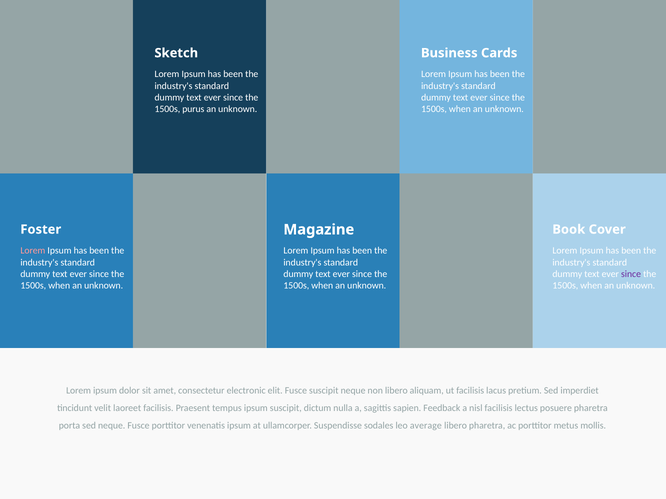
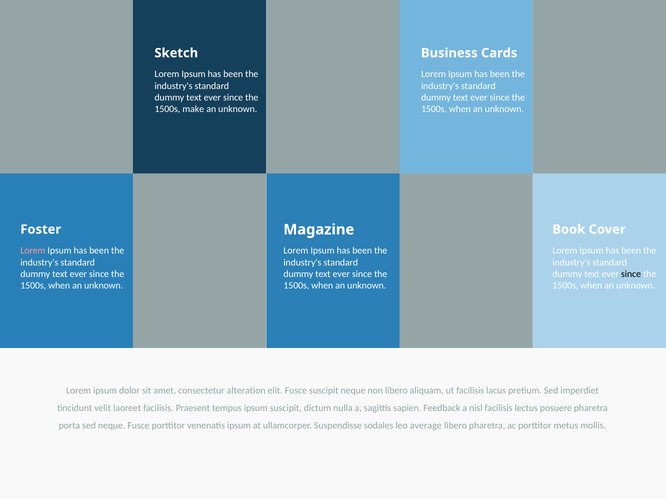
purus: purus -> make
since at (631, 274) colour: purple -> black
electronic: electronic -> alteration
